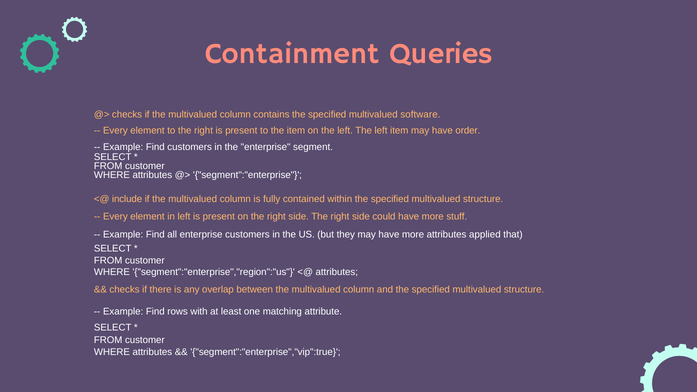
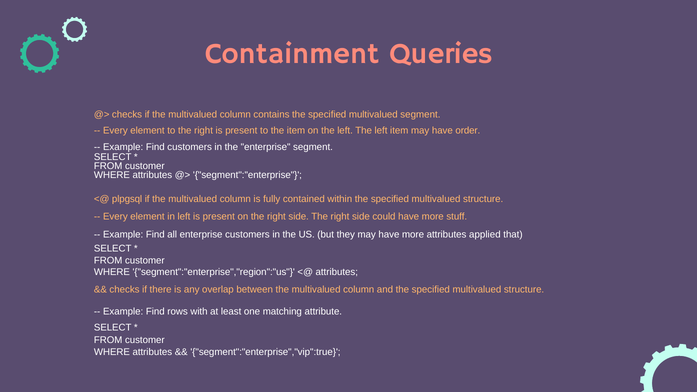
multivalued software: software -> segment
include: include -> plpgsql
